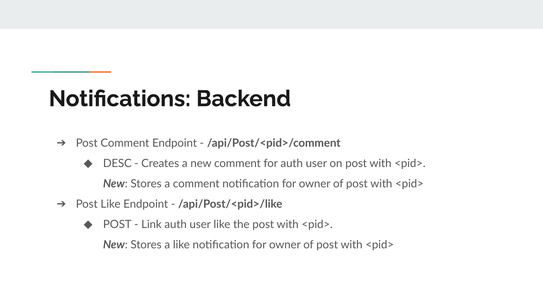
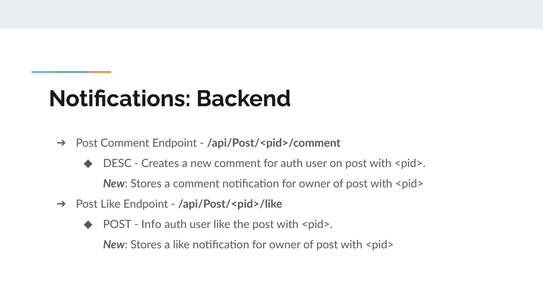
Link: Link -> Info
